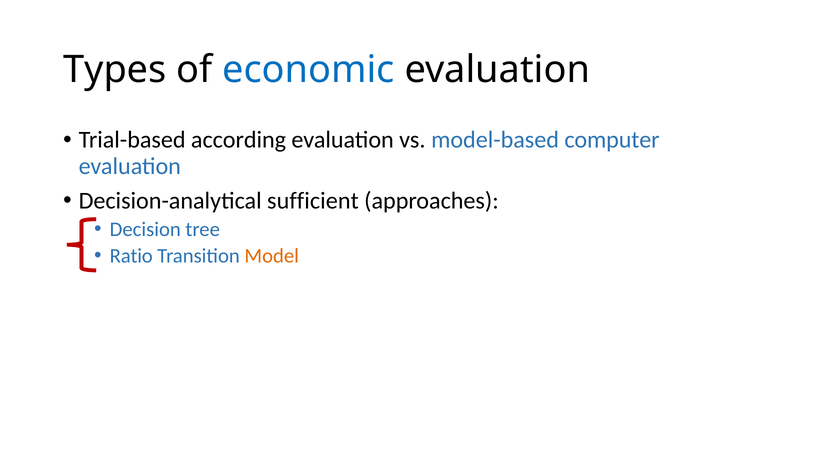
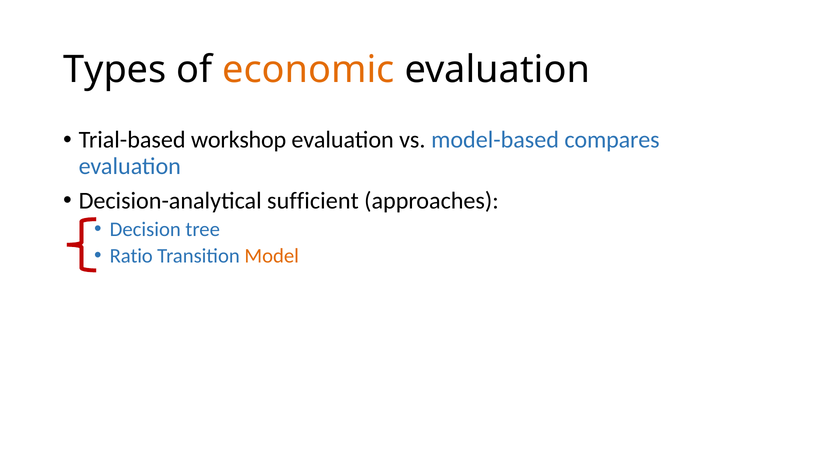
economic colour: blue -> orange
according: according -> workshop
computer: computer -> compares
